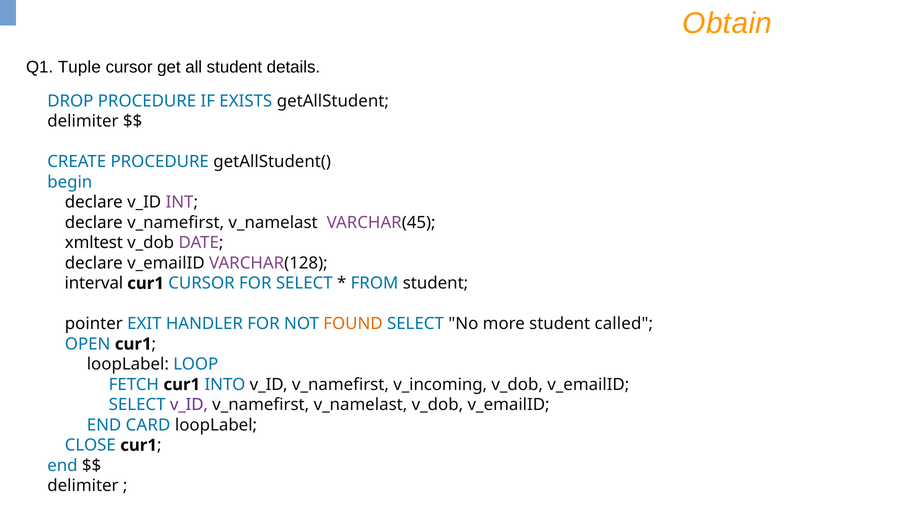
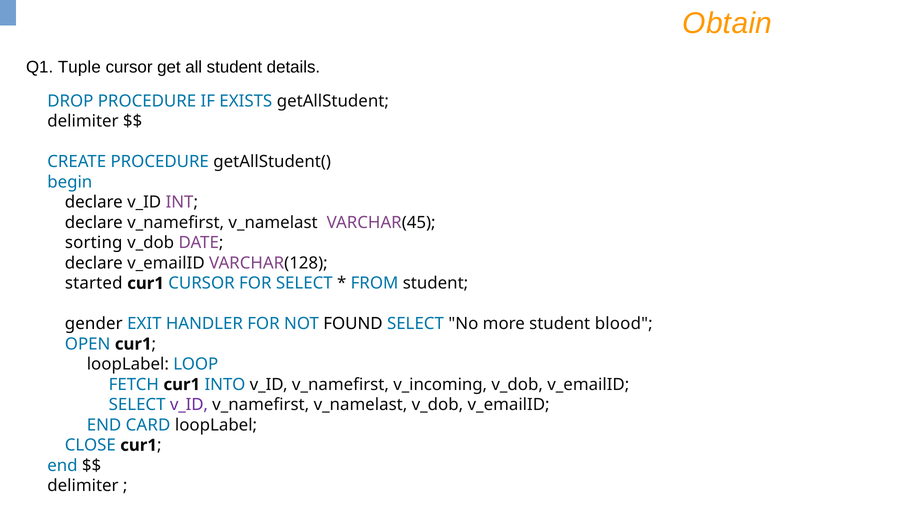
xmltest: xmltest -> sorting
interval: interval -> started
pointer: pointer -> gender
FOUND colour: orange -> black
called: called -> blood
